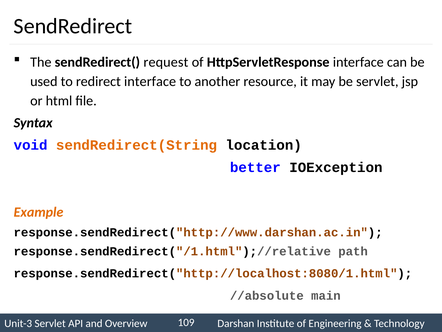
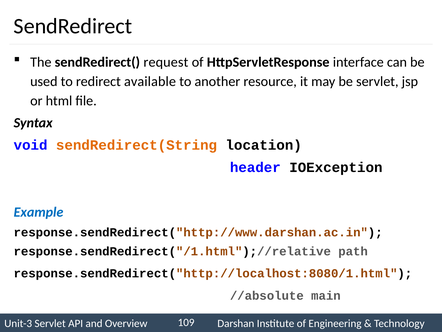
redirect interface: interface -> available
better: better -> header
Example colour: orange -> blue
